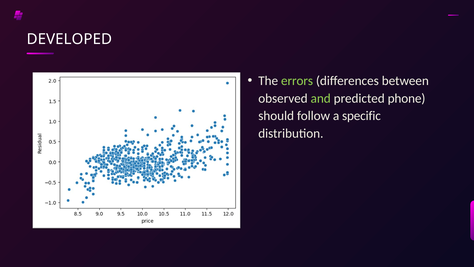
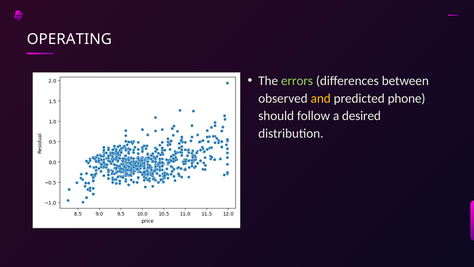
DEVELOPED: DEVELOPED -> OPERATING
and colour: light green -> yellow
specific: specific -> desired
